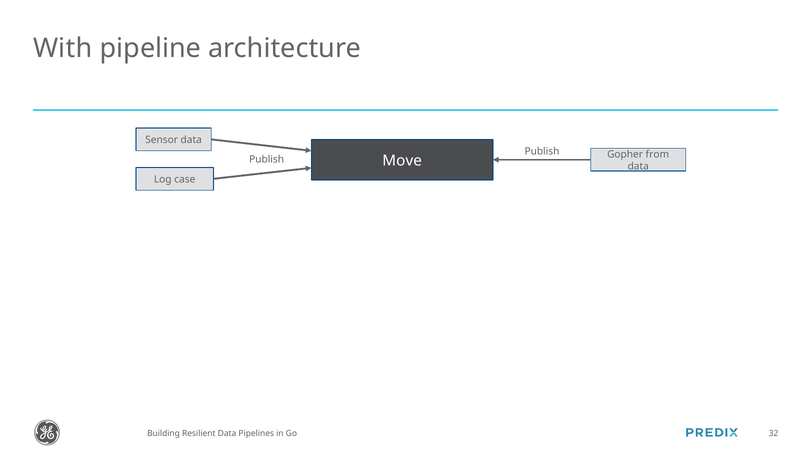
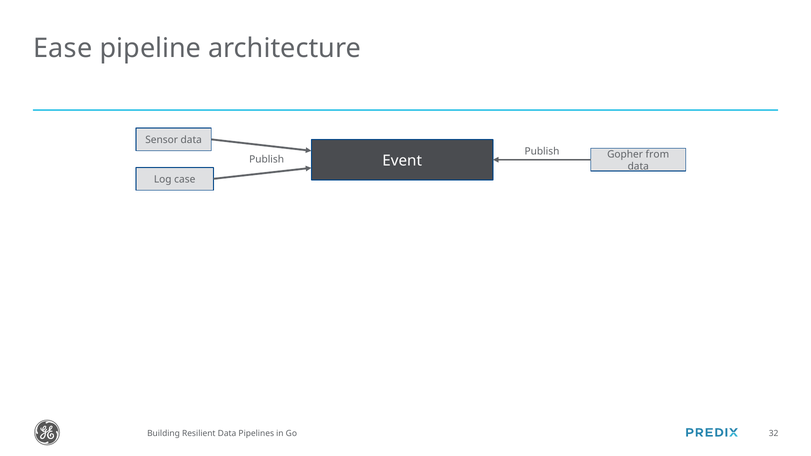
With: With -> Ease
Move: Move -> Event
